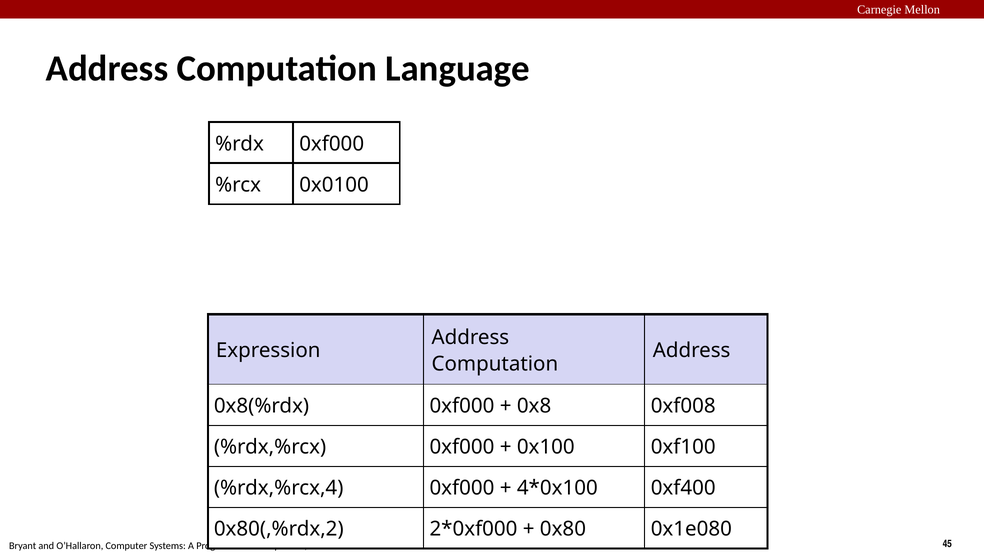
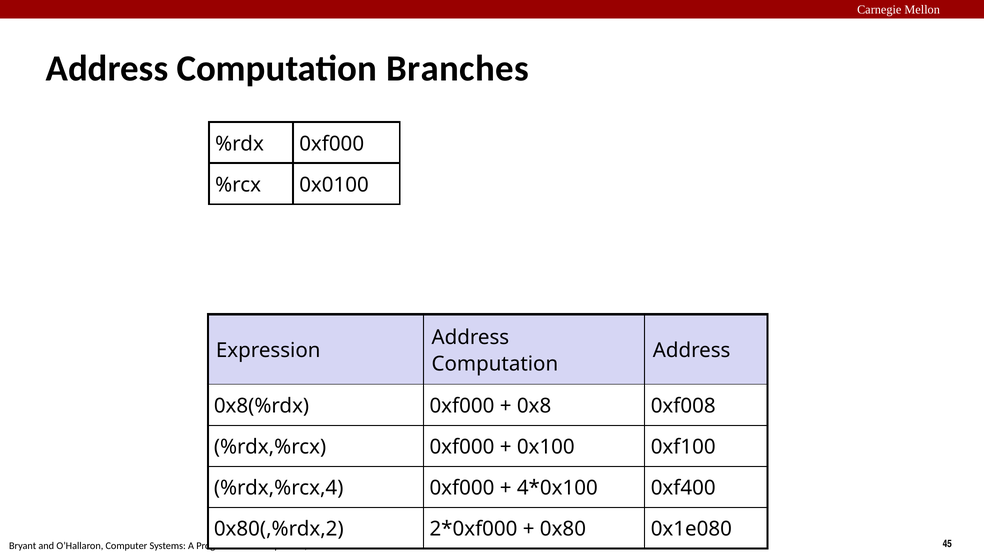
Language: Language -> Branches
